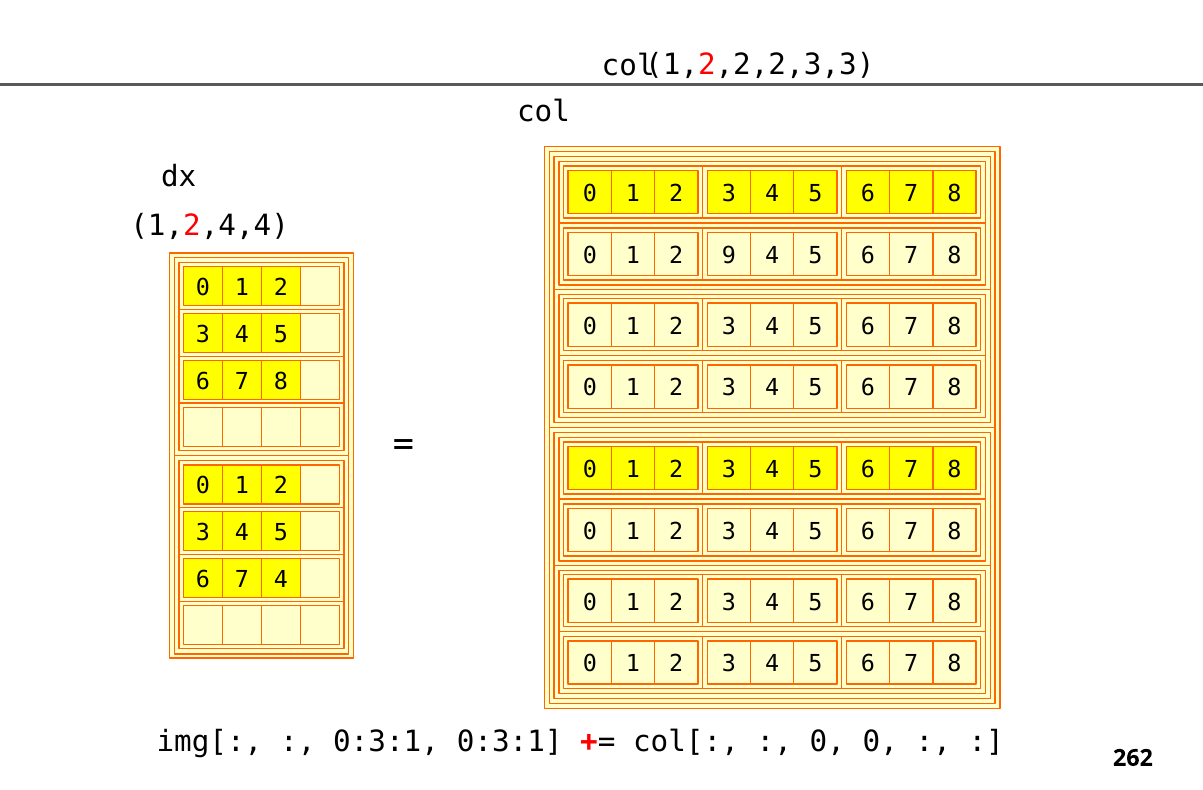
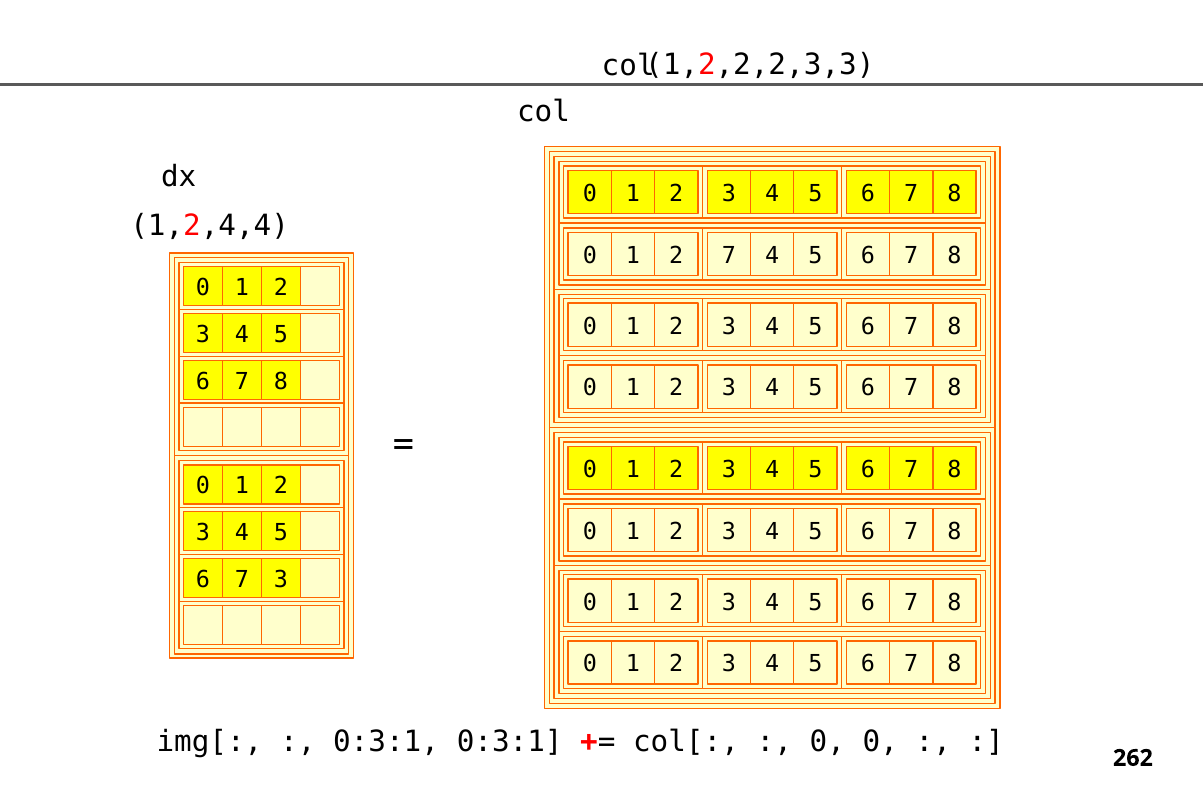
2 9: 9 -> 7
7 4: 4 -> 3
